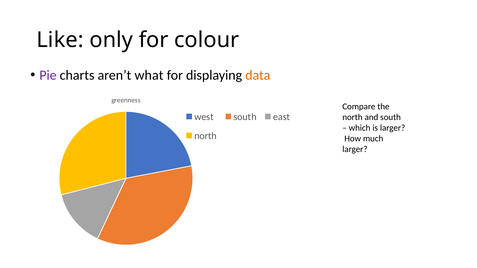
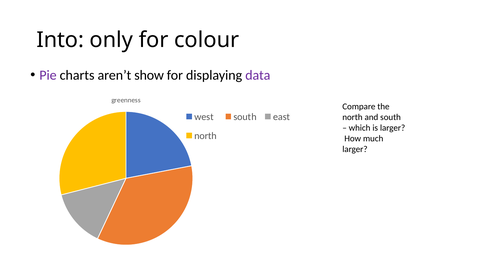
Like: Like -> Into
what: what -> show
data colour: orange -> purple
